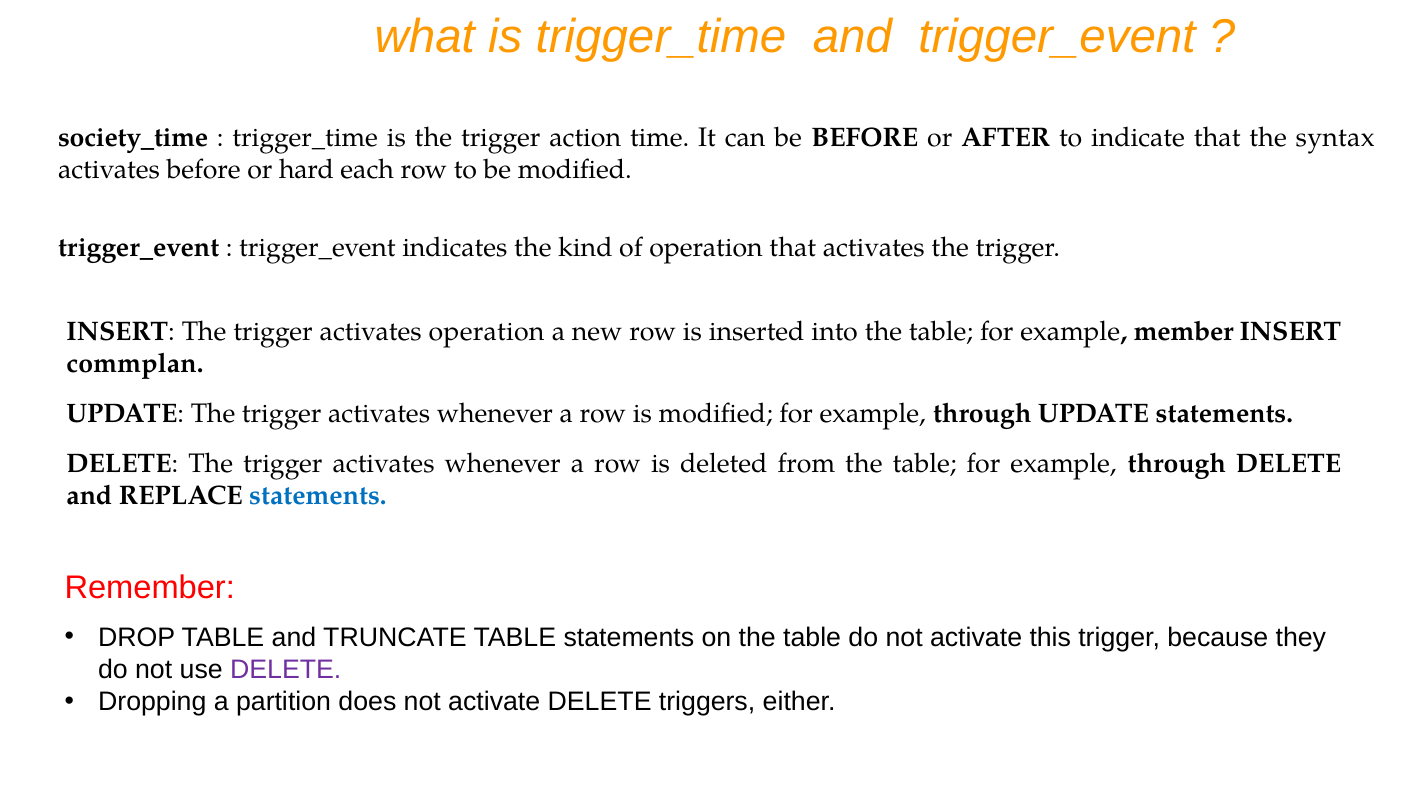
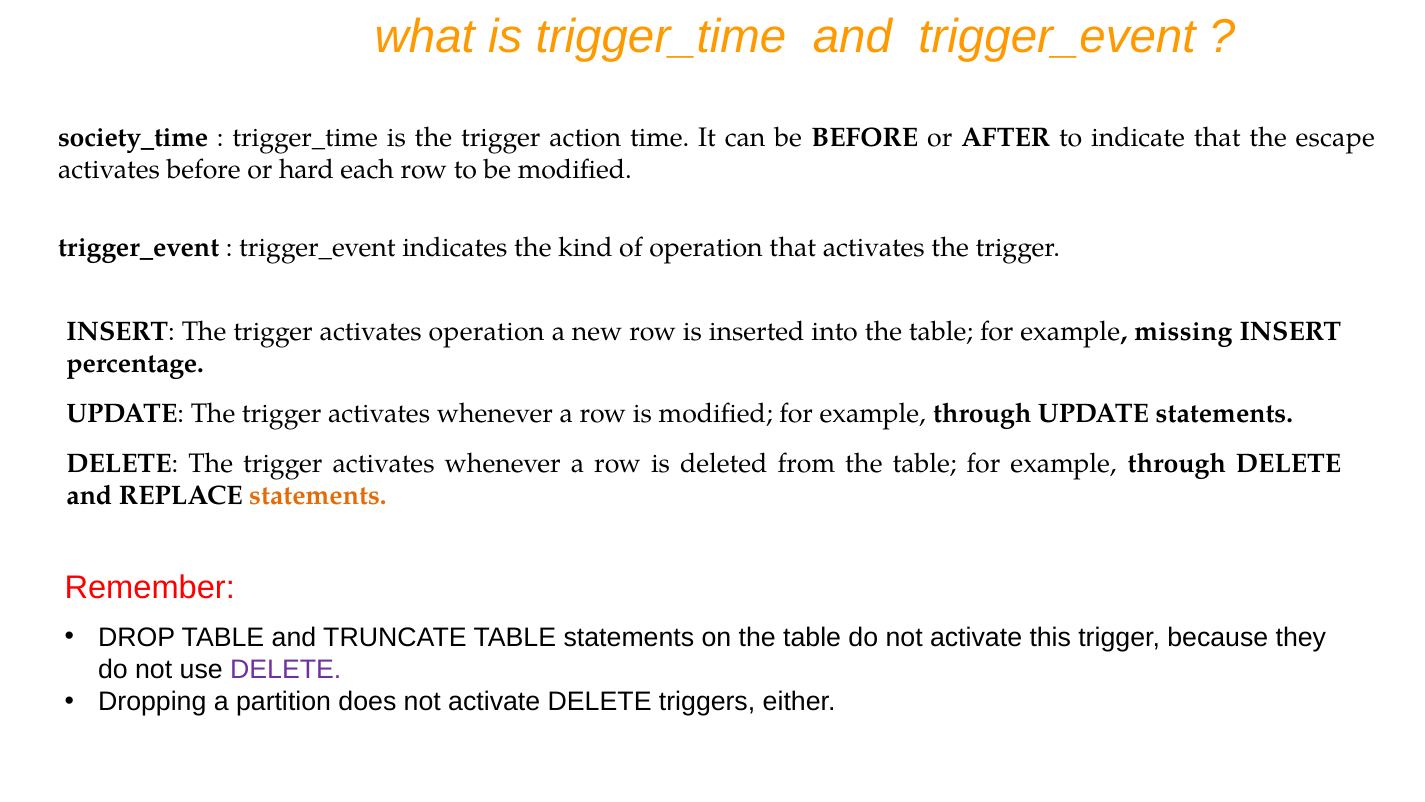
syntax: syntax -> escape
member: member -> missing
commplan: commplan -> percentage
statements at (318, 495) colour: blue -> orange
